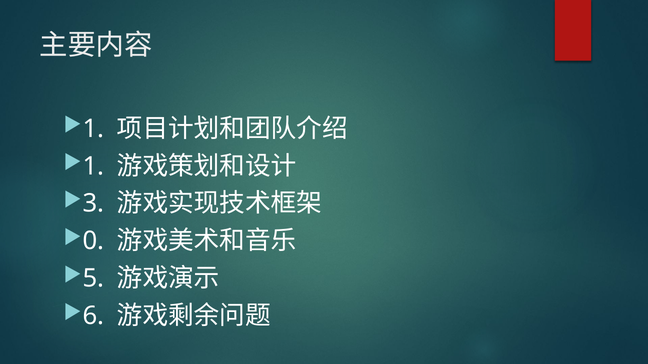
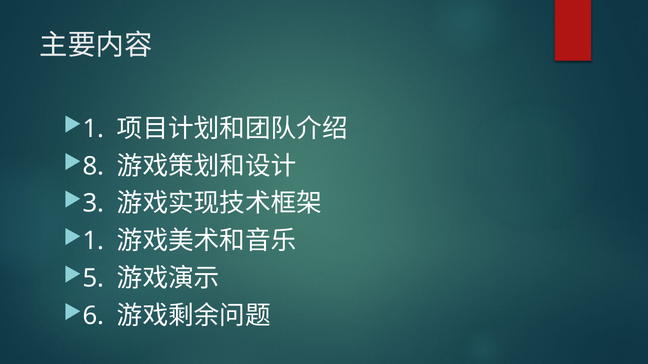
1 at (93, 166): 1 -> 8
0 at (93, 241): 0 -> 1
